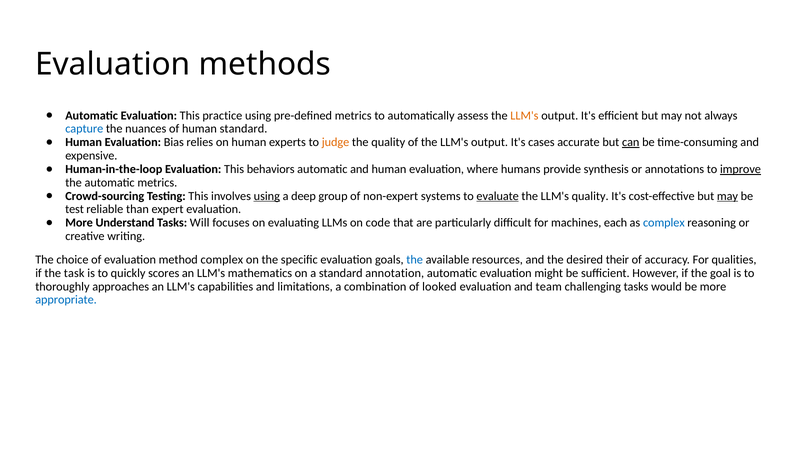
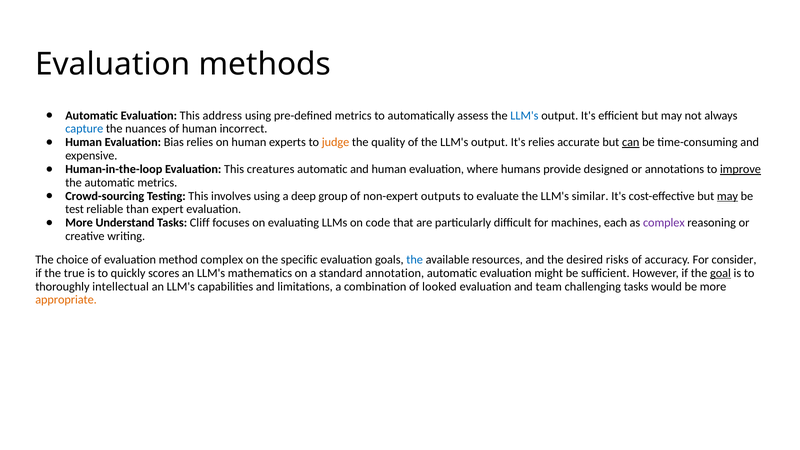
practice: practice -> address
LLM's at (524, 116) colour: orange -> blue
human standard: standard -> incorrect
It's cases: cases -> relies
behaviors: behaviors -> creatures
synthesis: synthesis -> designed
using at (267, 196) underline: present -> none
systems: systems -> outputs
evaluate underline: present -> none
LLM's quality: quality -> similar
Will: Will -> Cliff
complex at (664, 223) colour: blue -> purple
their: their -> risks
qualities: qualities -> consider
task: task -> true
goal underline: none -> present
approaches: approaches -> intellectual
appropriate colour: blue -> orange
